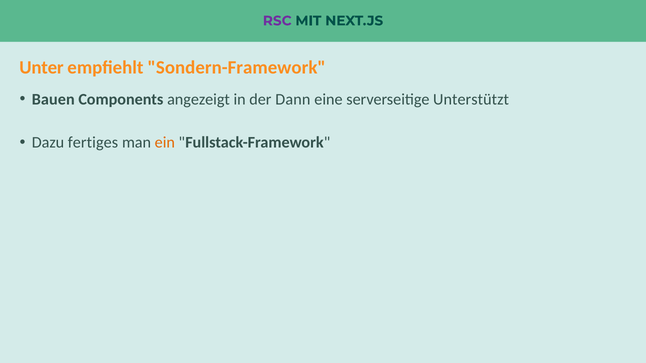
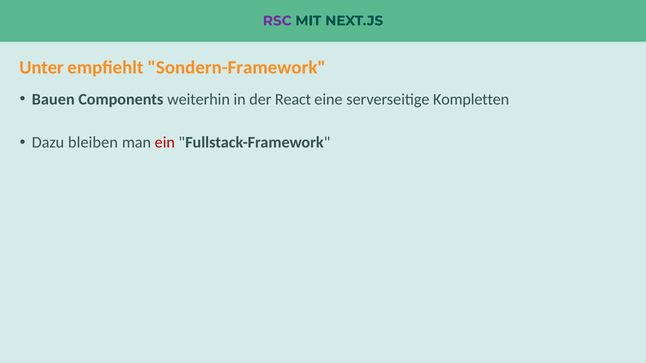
angezeigt: angezeigt -> weiterhin
Dann: Dann -> React
Unterstützt: Unterstützt -> Kompletten
fertiges: fertiges -> bleiben
ein colour: orange -> red
